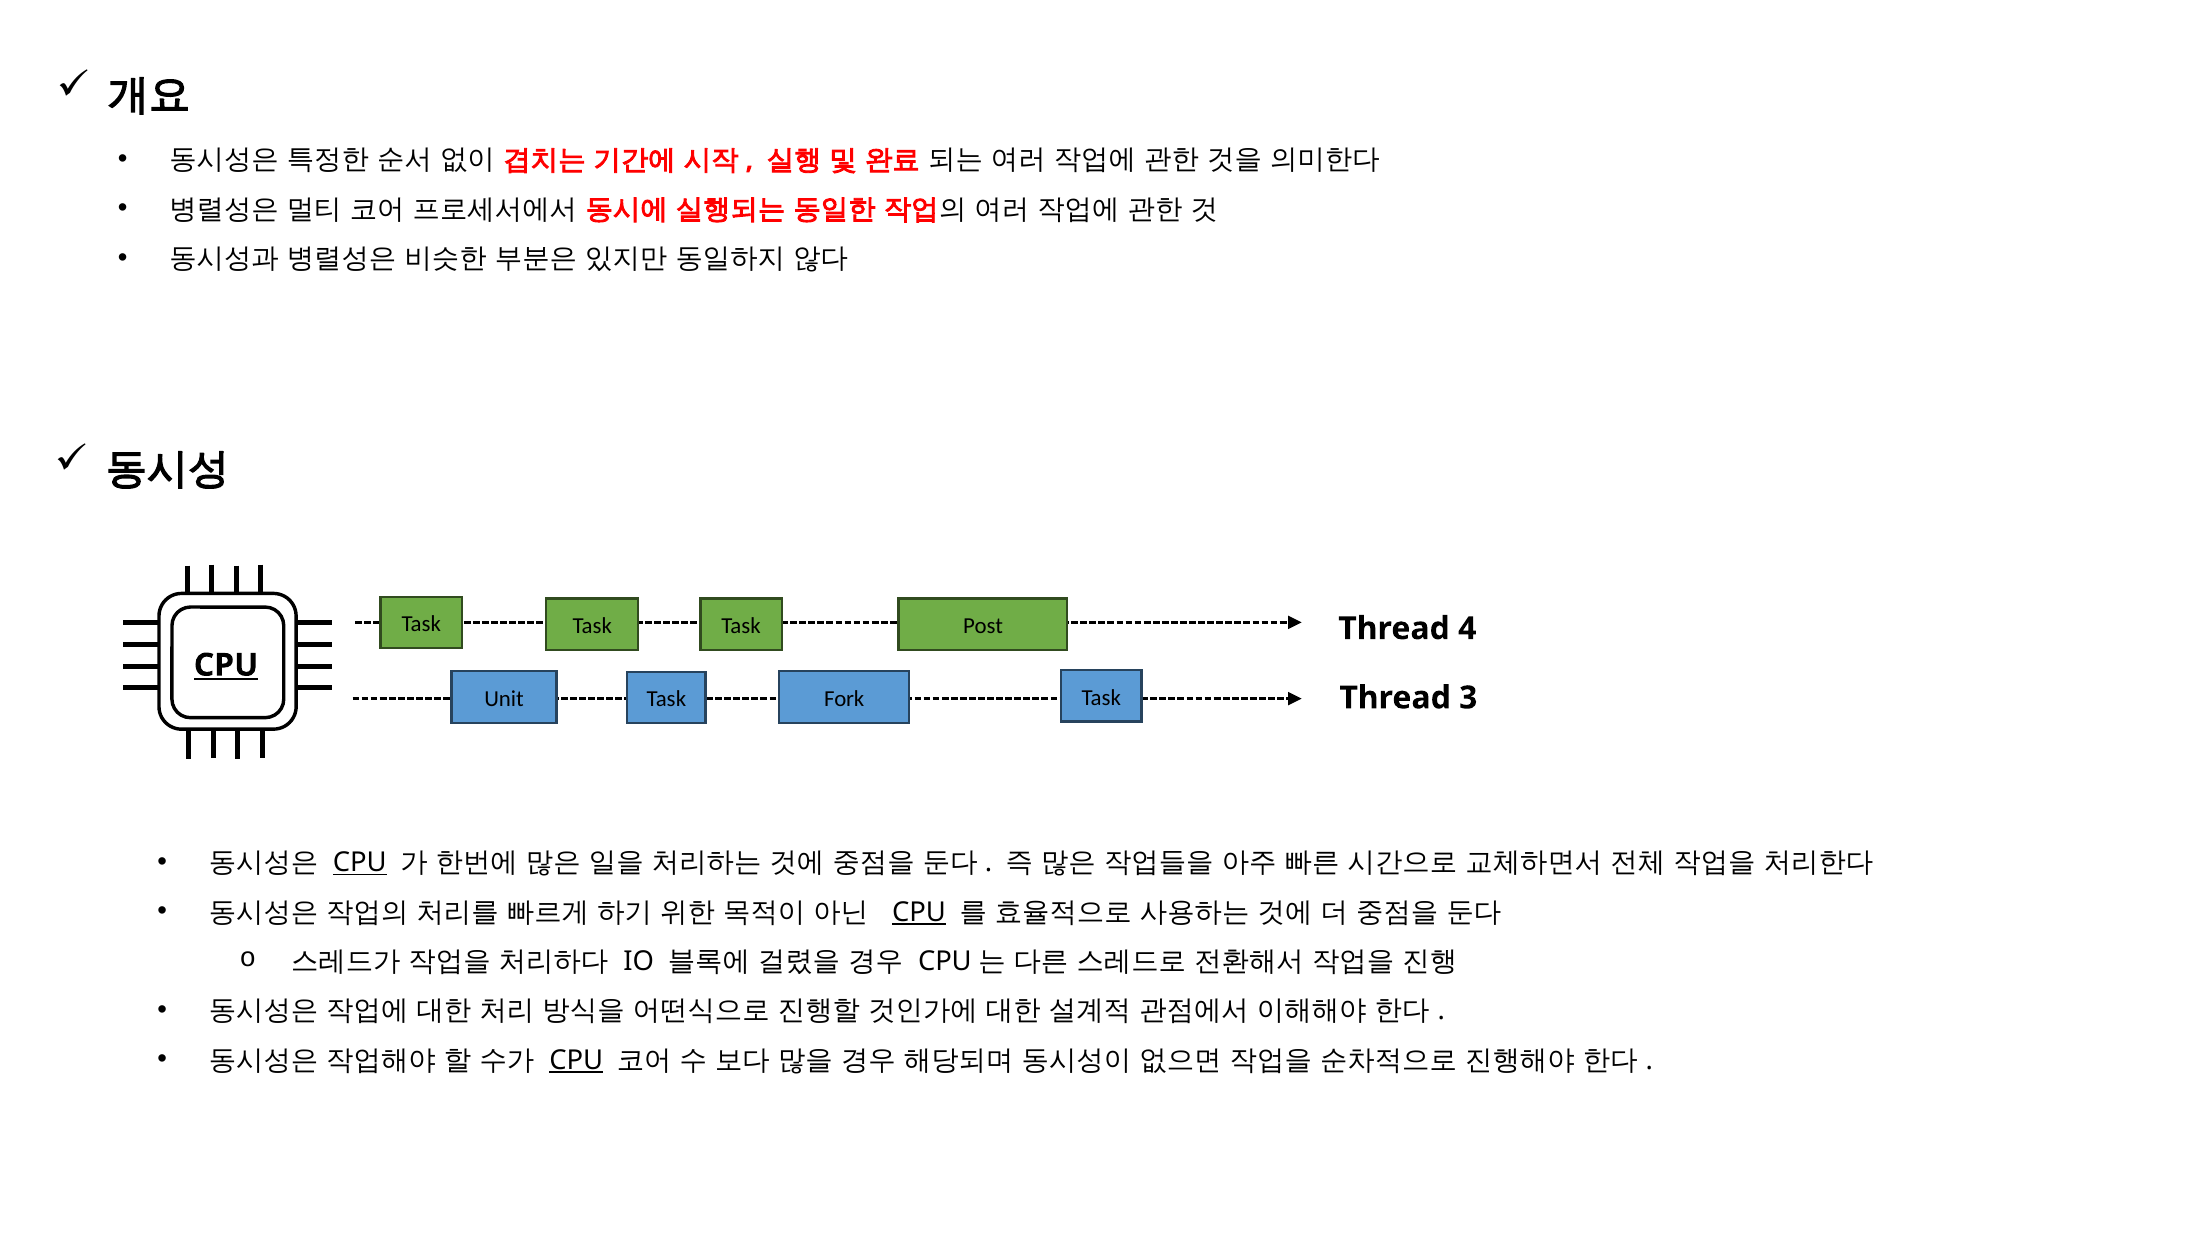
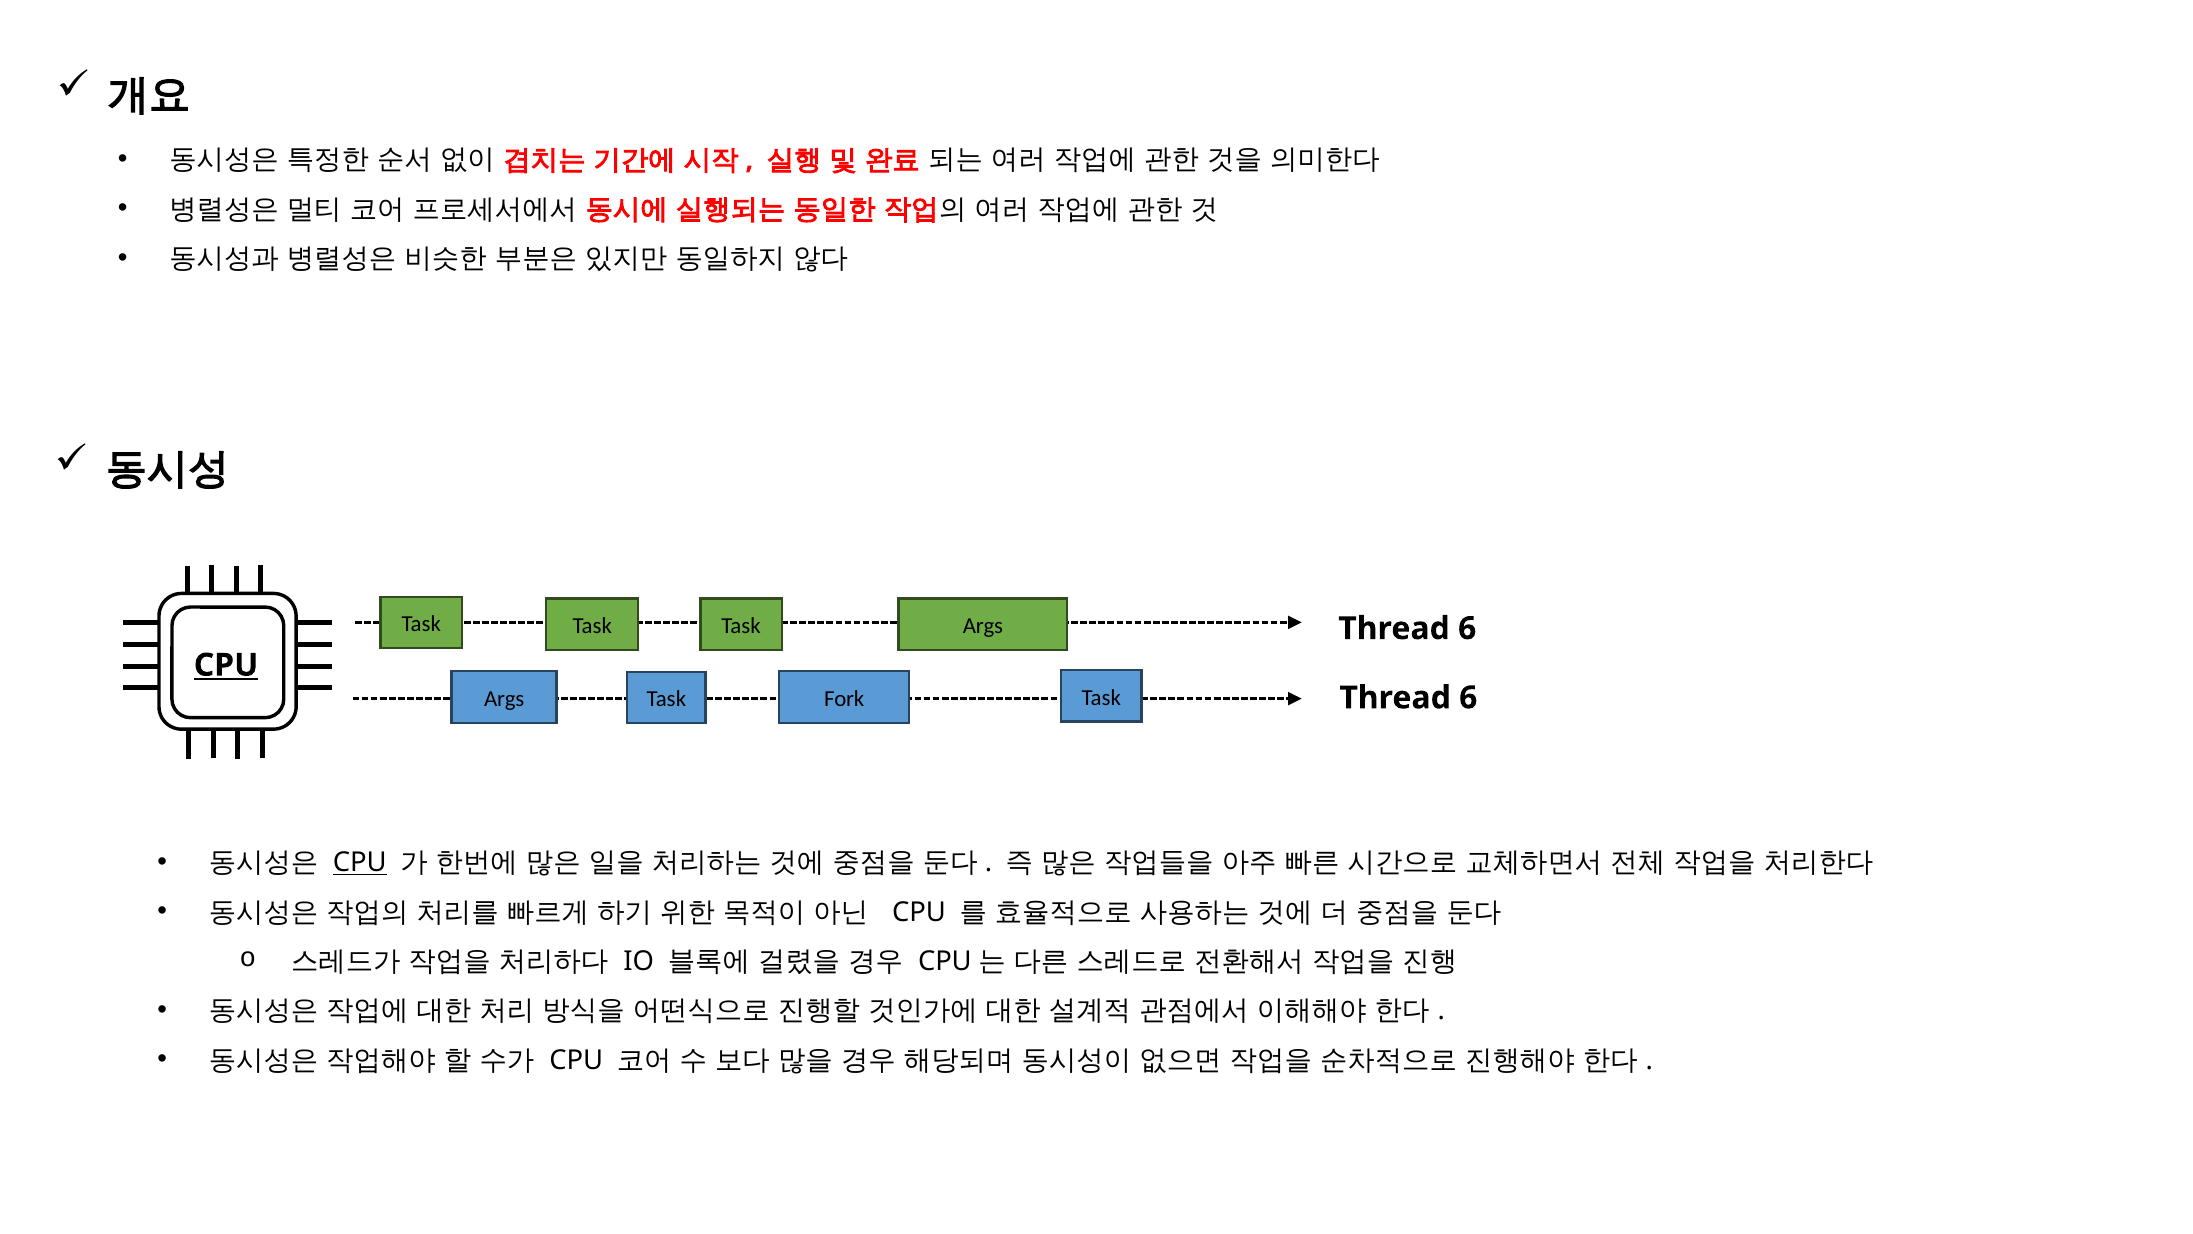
Task Task Post: Post -> Args
4 at (1467, 628): 4 -> 6
Unit at (504, 698): Unit -> Args
3 at (1468, 698): 3 -> 6
CPU at (919, 912) underline: present -> none
CPU at (576, 1060) underline: present -> none
